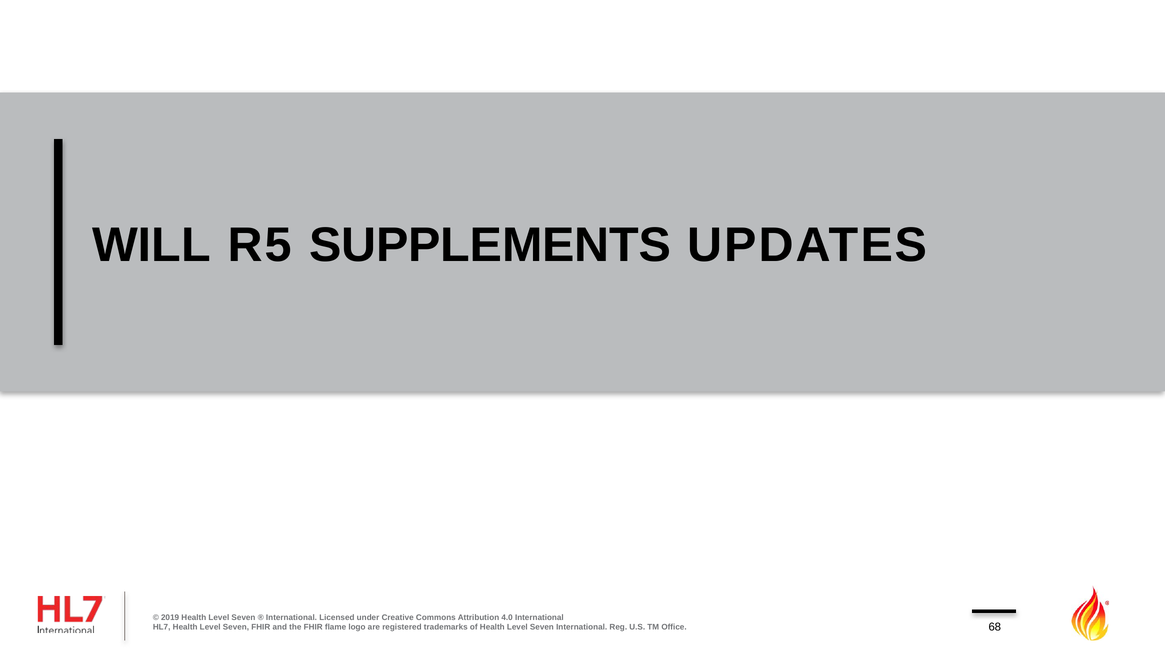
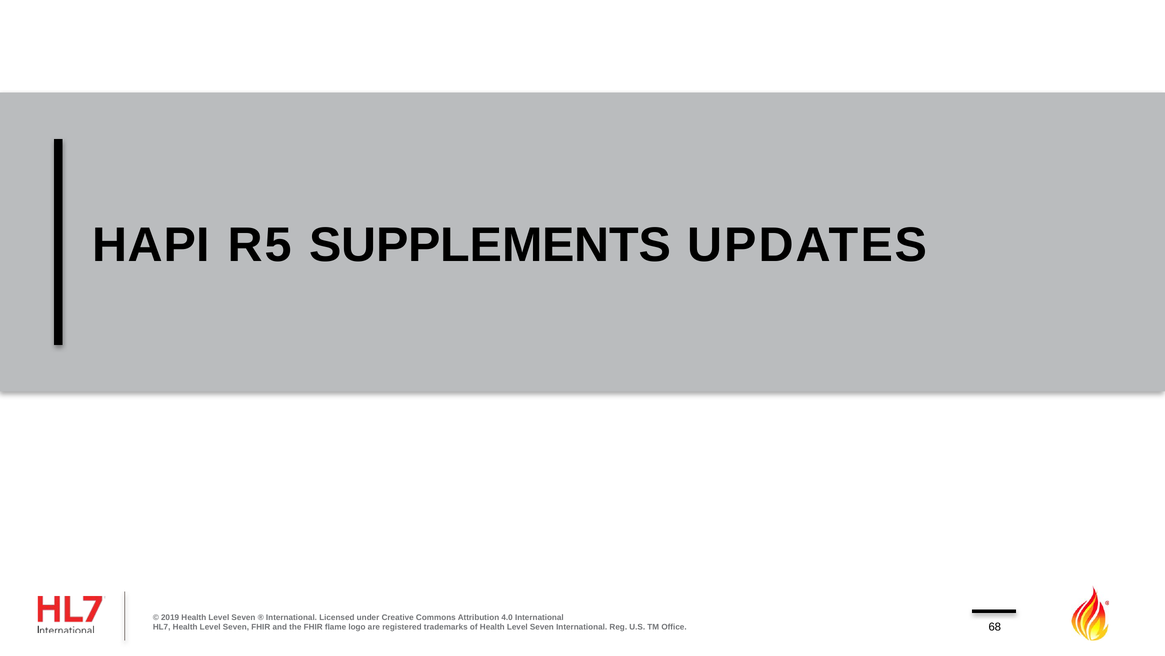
WILL: WILL -> HAPI
